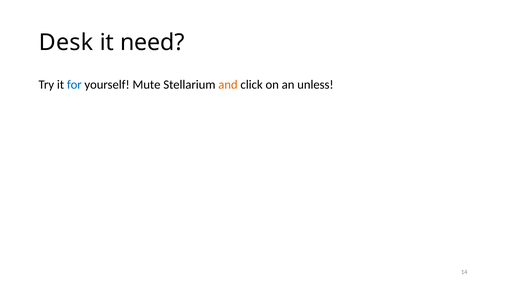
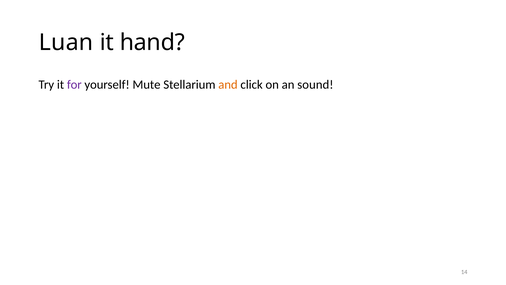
Desk: Desk -> Luan
need: need -> hand
for colour: blue -> purple
unless: unless -> sound
